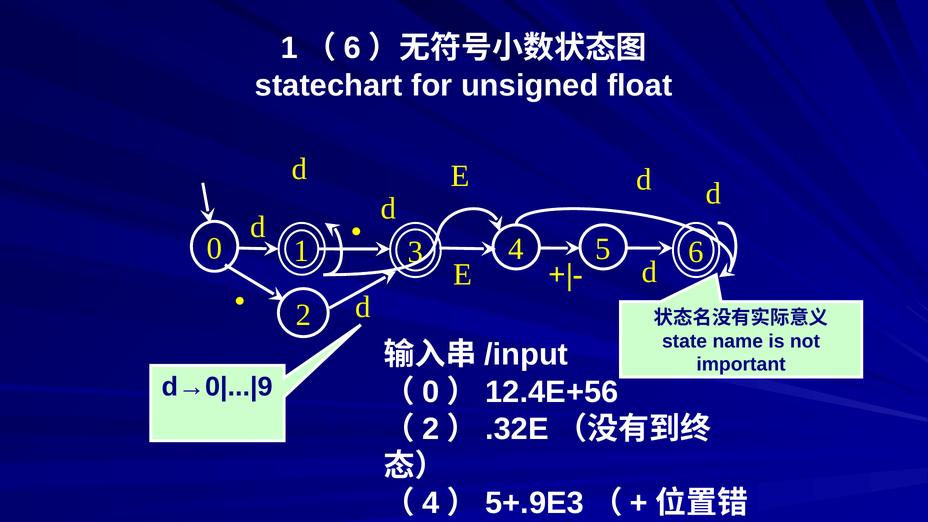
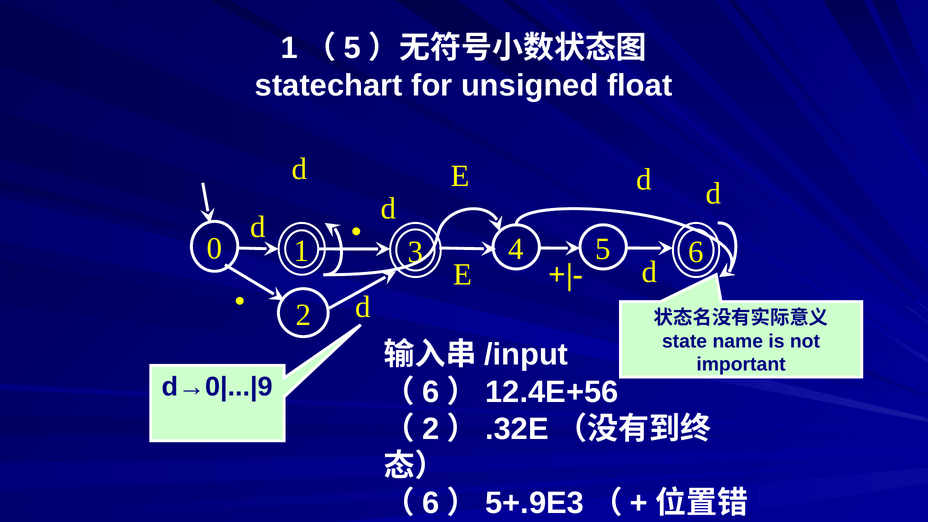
6 at (352, 48): 6 -> 5
0 at (431, 392): 0 -> 6
4 at (431, 503): 4 -> 6
